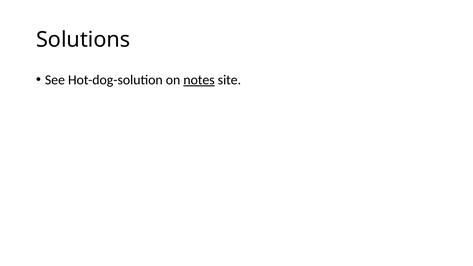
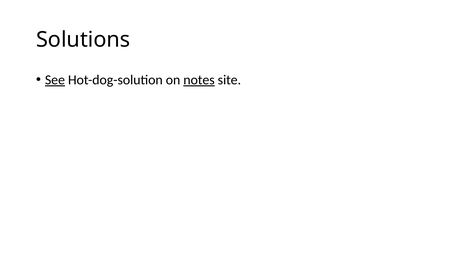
See underline: none -> present
